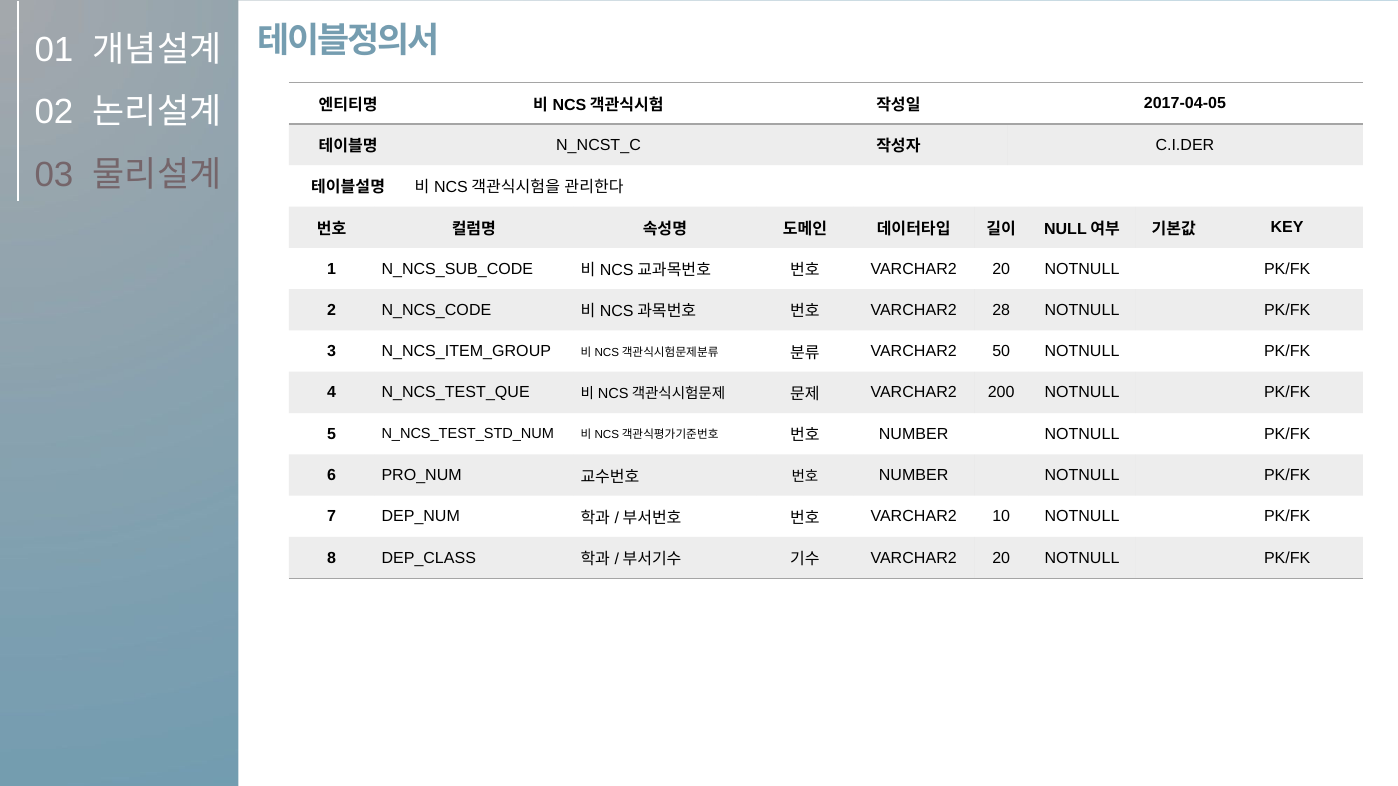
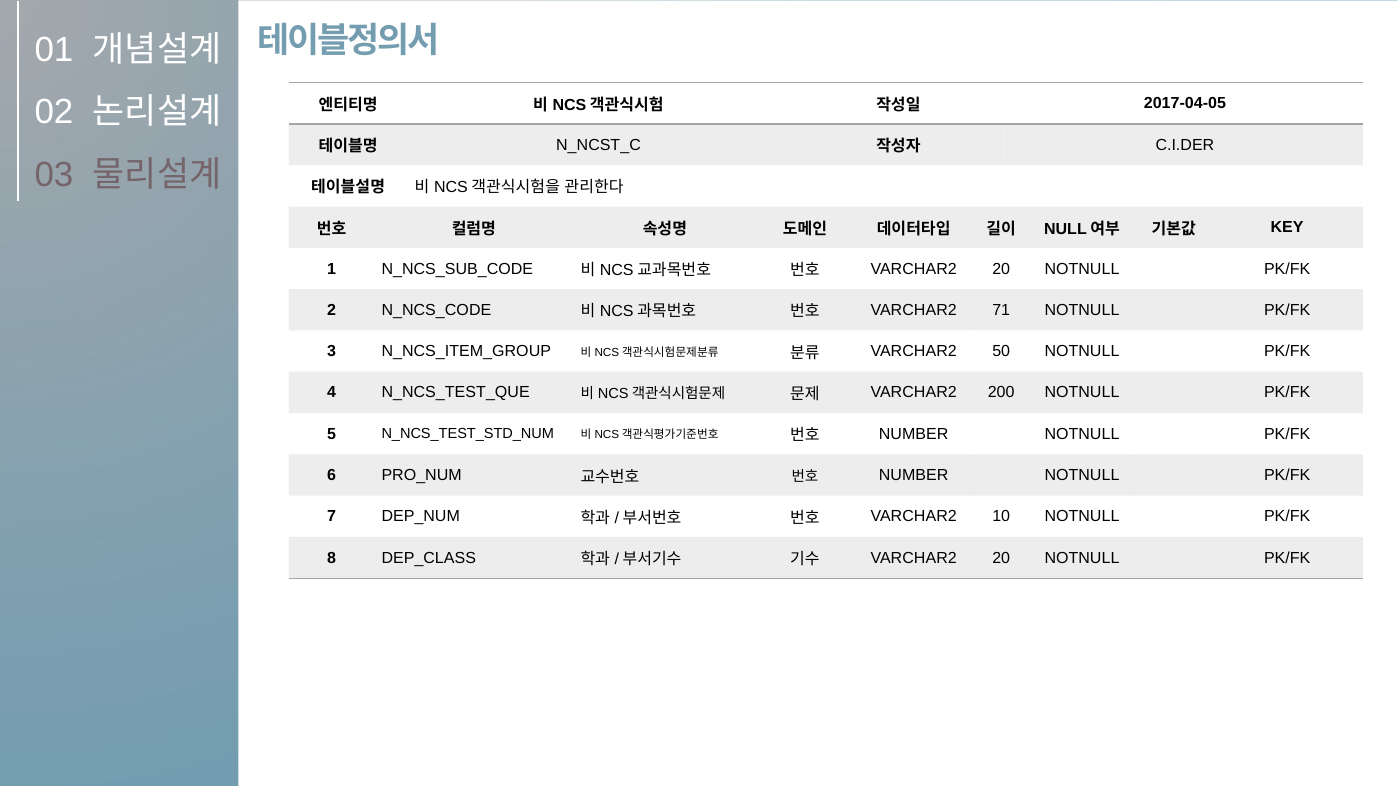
28: 28 -> 71
